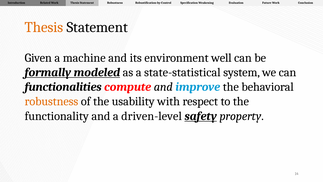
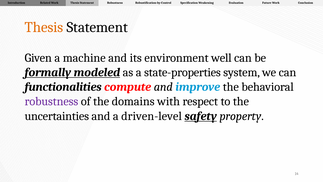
state-statistical: state-statistical -> state-properties
robustness at (51, 101) colour: orange -> purple
usability: usability -> domains
functionality: functionality -> uncertainties
